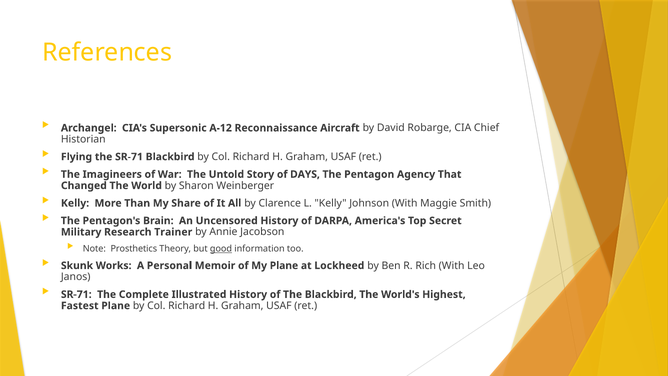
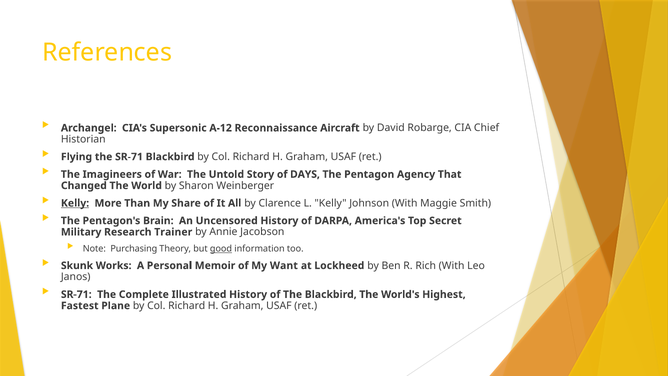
Kelly at (75, 203) underline: none -> present
Prosthetics: Prosthetics -> Purchasing
My Plane: Plane -> Want
